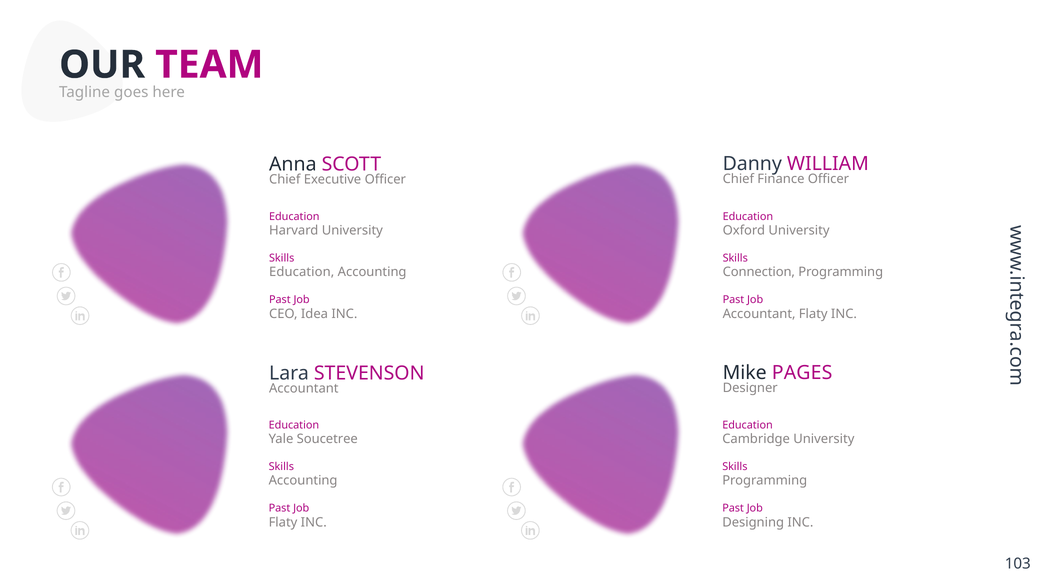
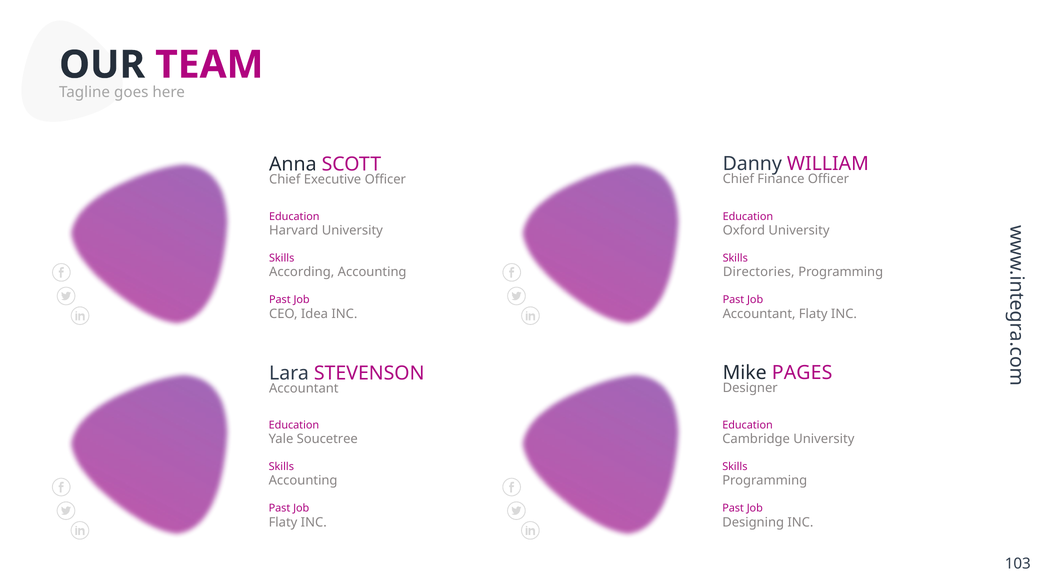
Education at (302, 272): Education -> According
Connection: Connection -> Directories
